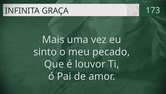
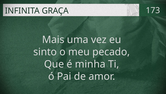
louvor: louvor -> minha
